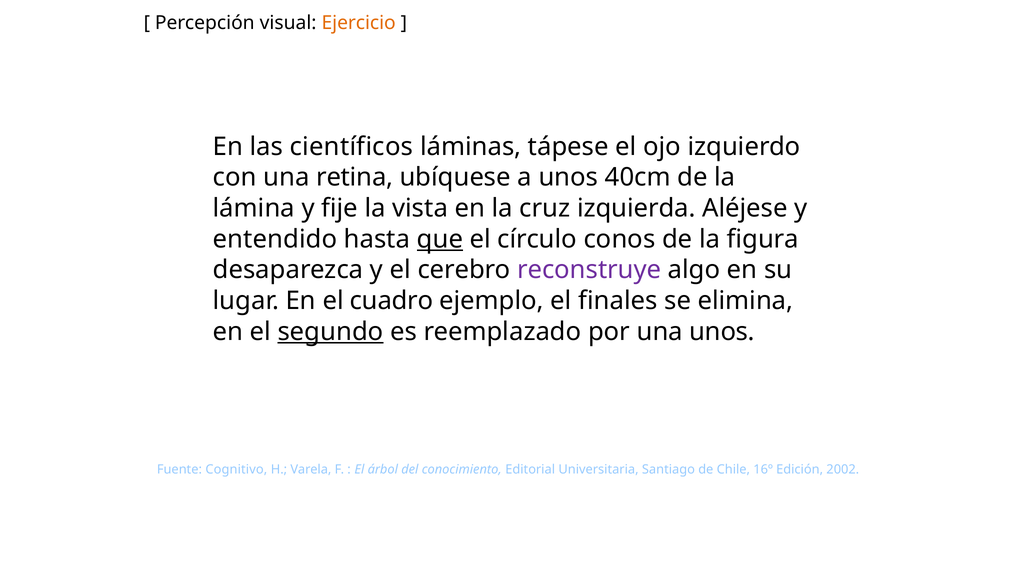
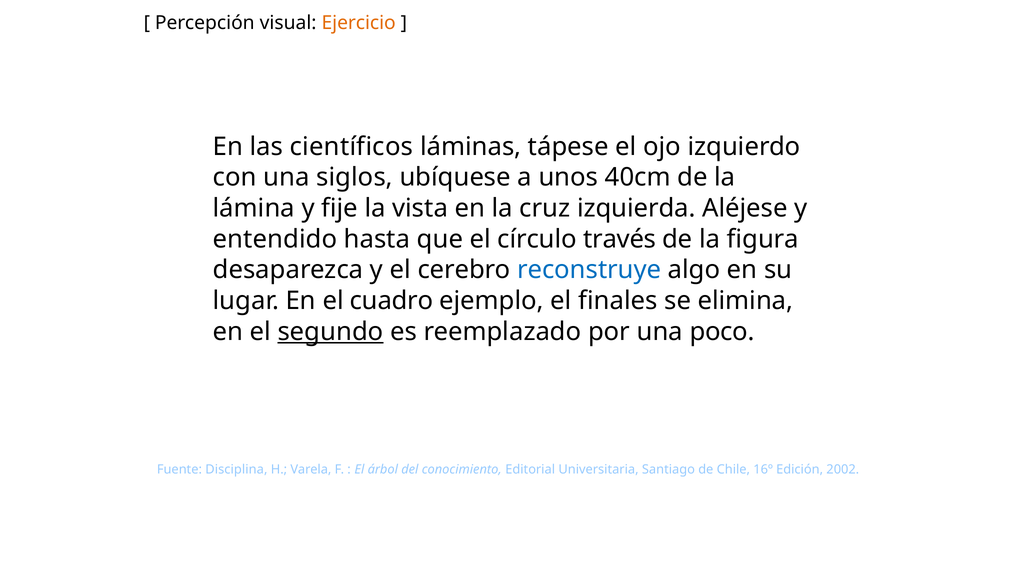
retina: retina -> siglos
que underline: present -> none
conos: conos -> través
reconstruye colour: purple -> blue
una unos: unos -> poco
Cognitivo: Cognitivo -> Disciplina
